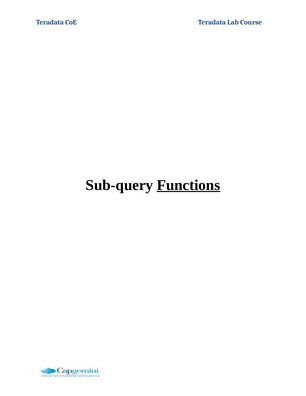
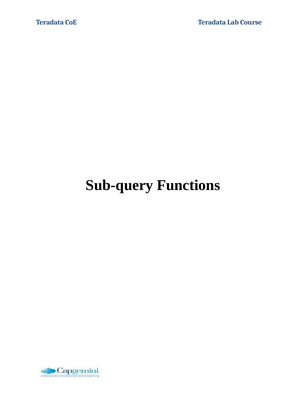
Functions underline: present -> none
